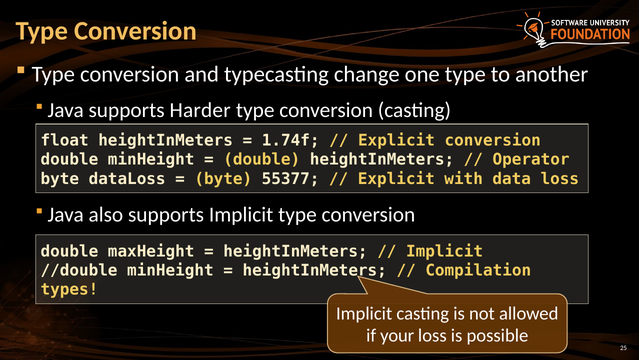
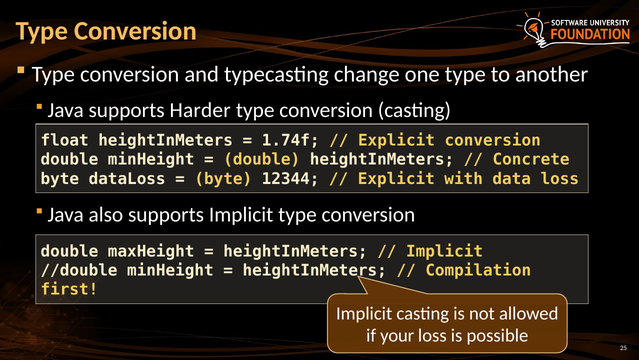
Operator: Operator -> Concrete
55377: 55377 -> 12344
types: types -> first
